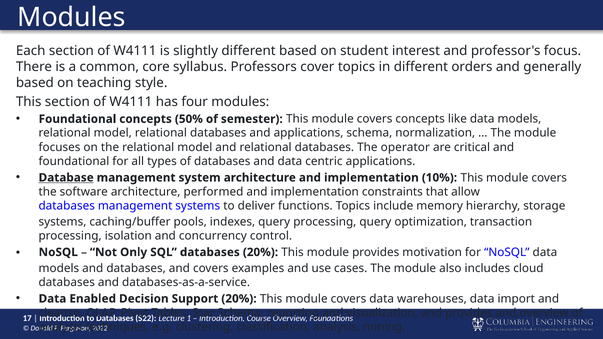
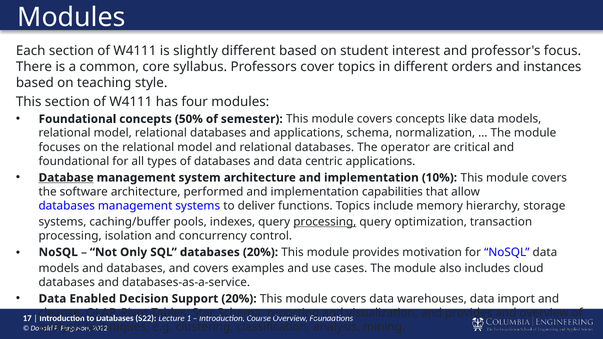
generally: generally -> instances
constraints: constraints -> capabilities
processing at (325, 222) underline: none -> present
